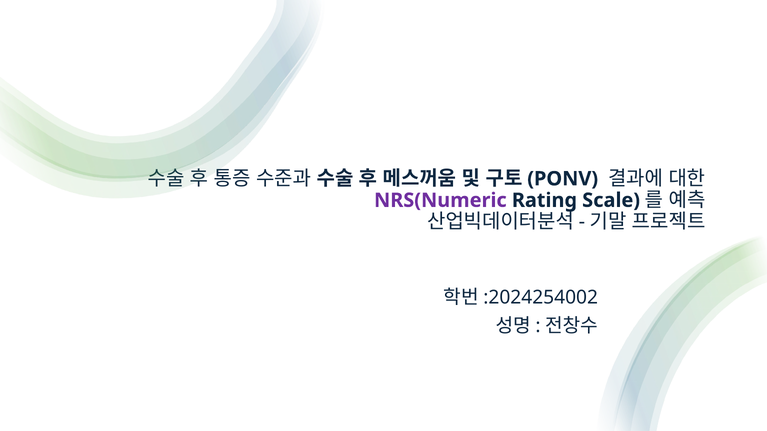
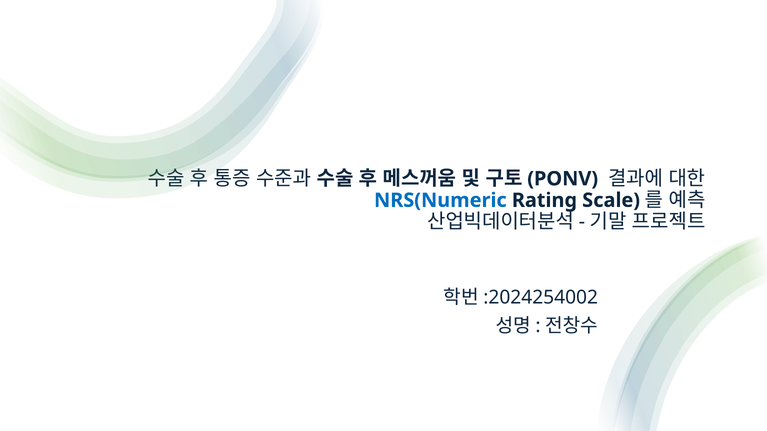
NRS(Numeric colour: purple -> blue
